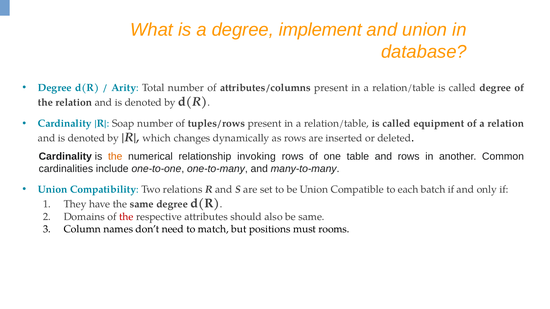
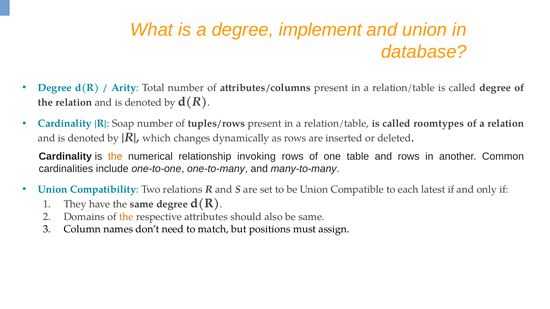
equipment: equipment -> roomtypes
batch: batch -> latest
the at (126, 217) colour: red -> orange
rooms: rooms -> assign
